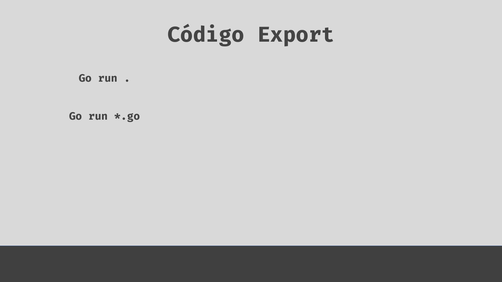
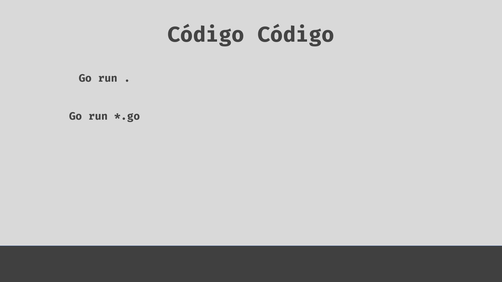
Código Export: Export -> Código
